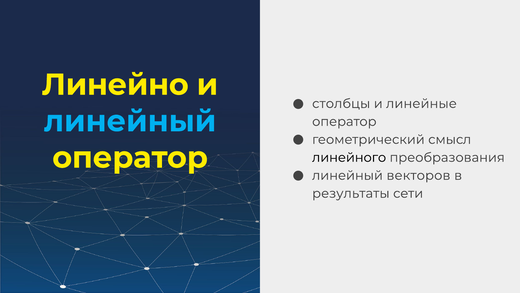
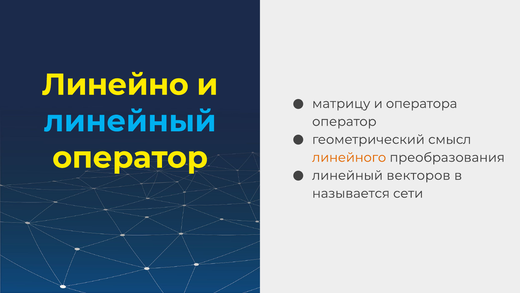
столбцы: столбцы -> матрицу
линейные: линейные -> оператора
линейного colour: black -> orange
результаты: результаты -> называется
